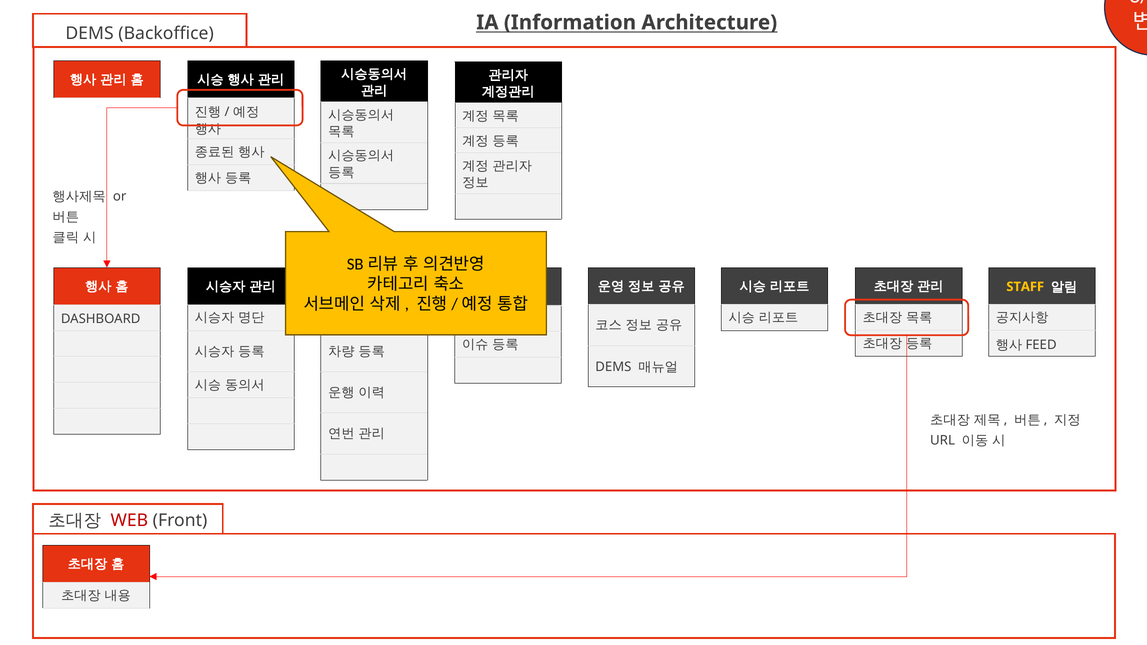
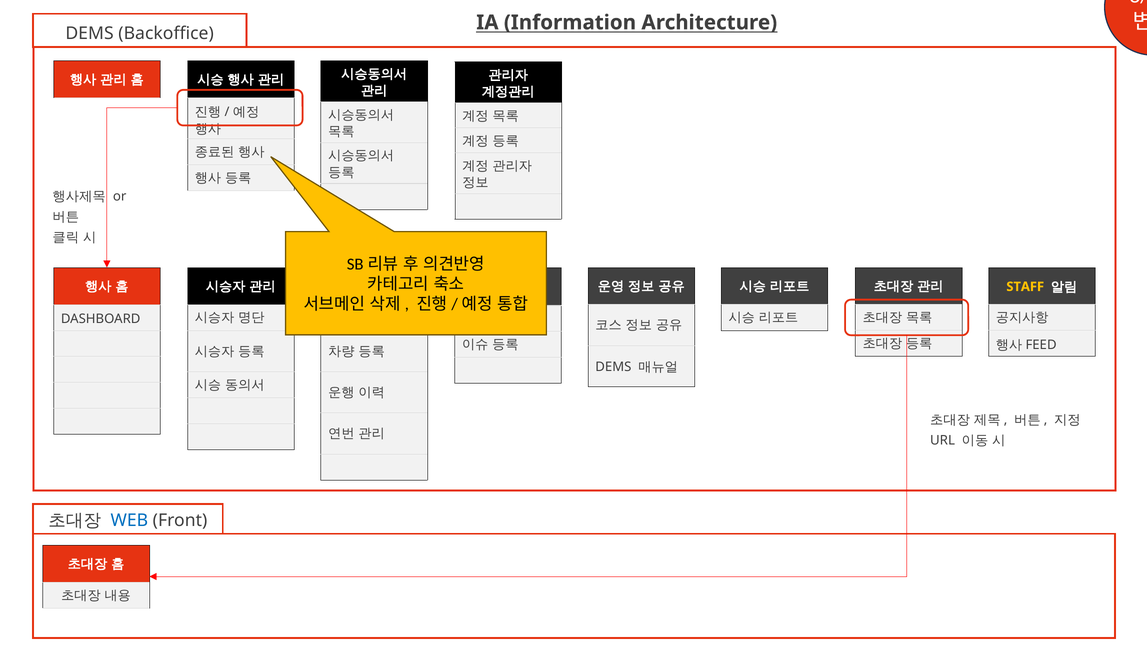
WEB colour: red -> blue
